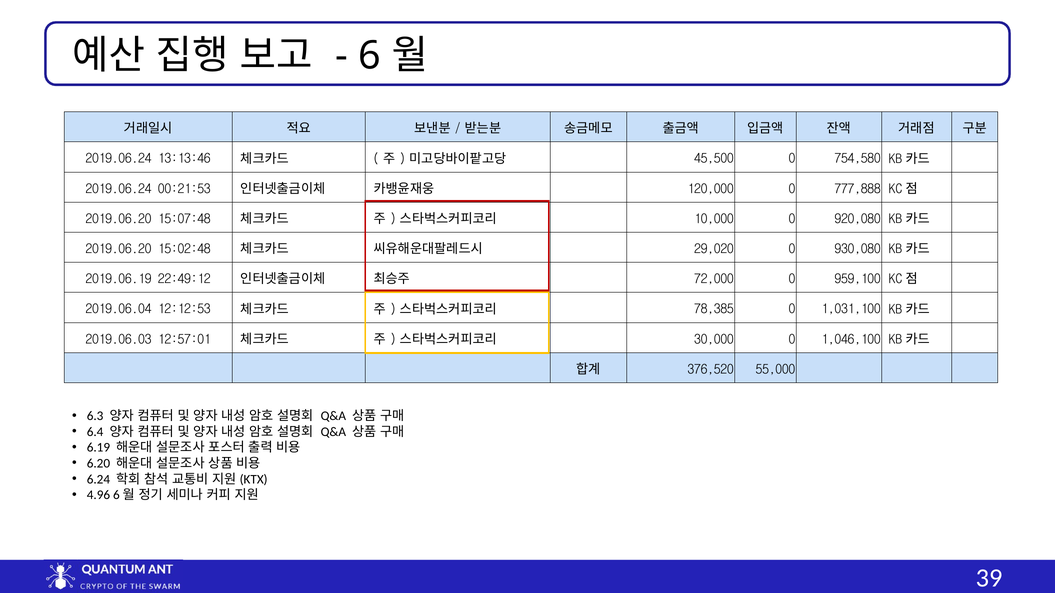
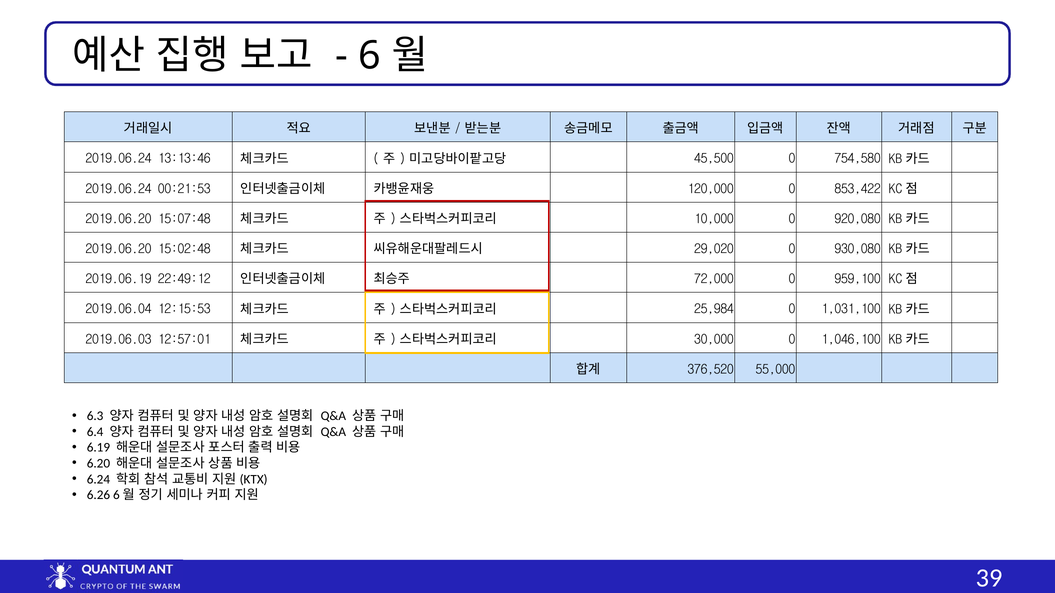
777,888: 777,888 -> 853,422
12:12:53: 12:12:53 -> 12:15:53
78,385: 78,385 -> 25,984
4.96: 4.96 -> 6.26
